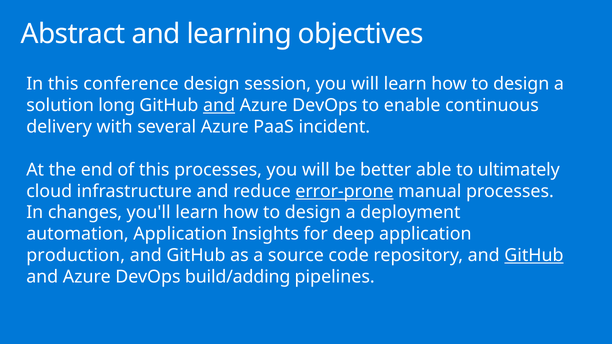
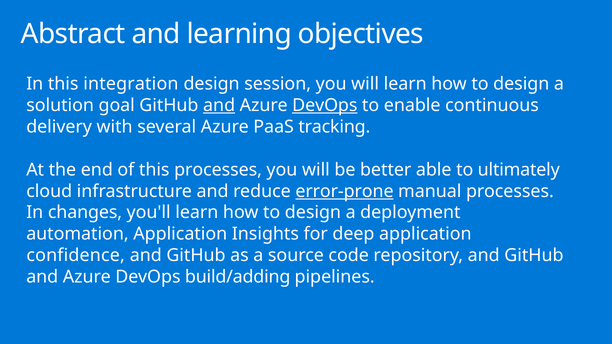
conference: conference -> integration
long: long -> goal
DevOps at (325, 106) underline: none -> present
incident: incident -> tracking
production: production -> confidence
GitHub at (534, 256) underline: present -> none
